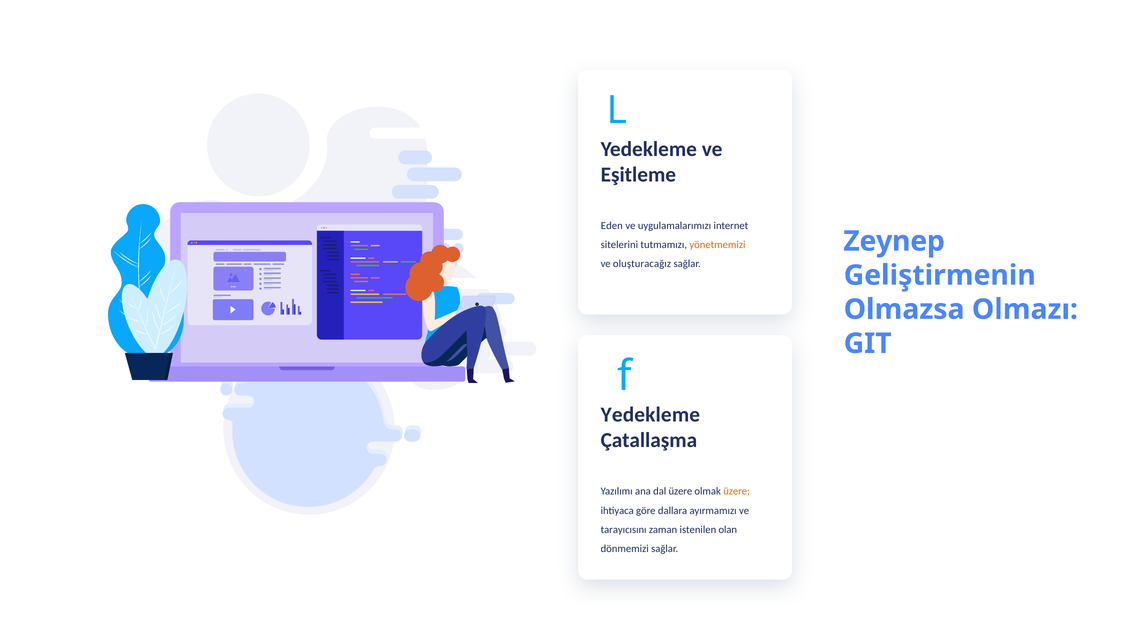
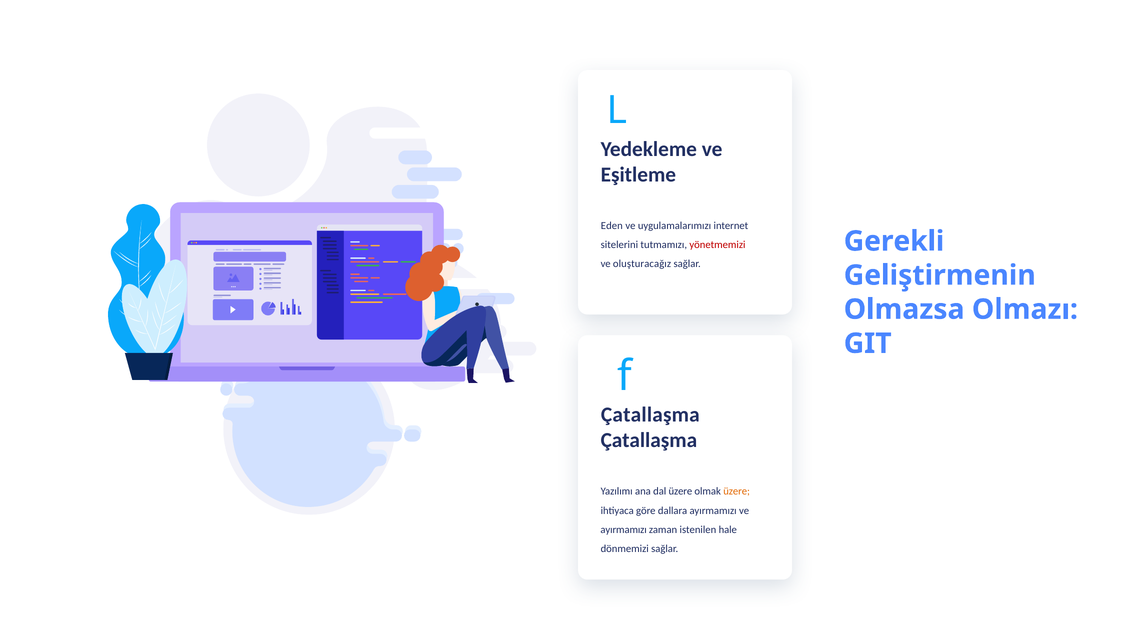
Zeynep: Zeynep -> Gerekli
yönetmemizi colour: orange -> red
Yedekleme at (650, 415): Yedekleme -> Çatallaşma
tarayıcısını at (624, 530): tarayıcısını -> ayırmamızı
olan: olan -> hale
